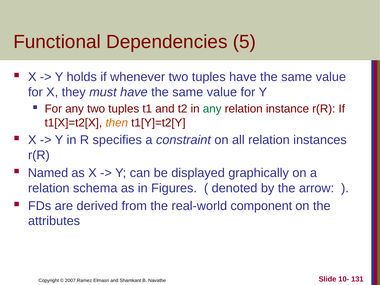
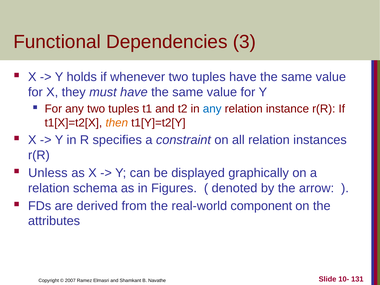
5: 5 -> 3
any at (212, 109) colour: green -> blue
Named: Named -> Unless
